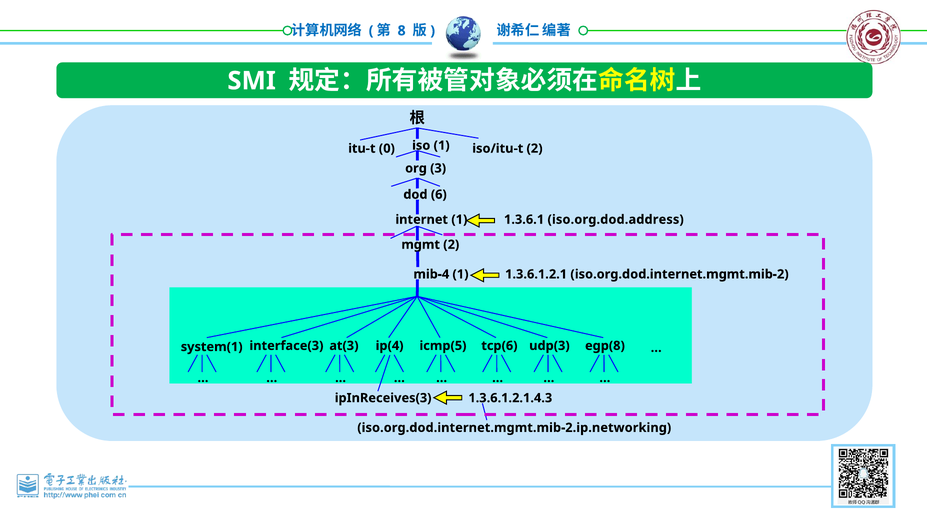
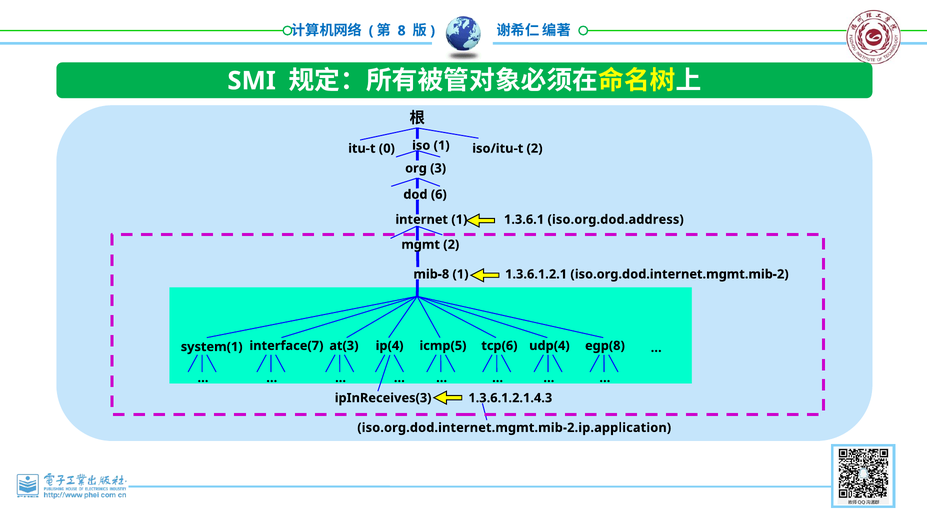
mib-4: mib-4 -> mib-8
interface(3: interface(3 -> interface(7
udp(3: udp(3 -> udp(4
iso.org.dod.internet.mgmt.mib-2.ip.networking: iso.org.dod.internet.mgmt.mib-2.ip.networking -> iso.org.dod.internet.mgmt.mib-2.ip.application
